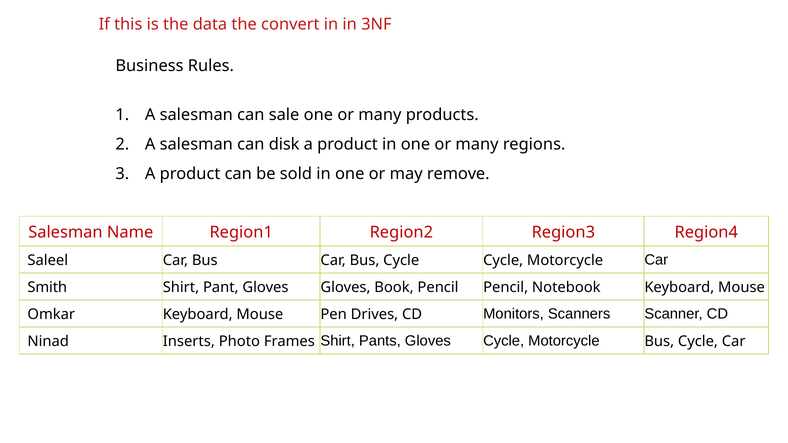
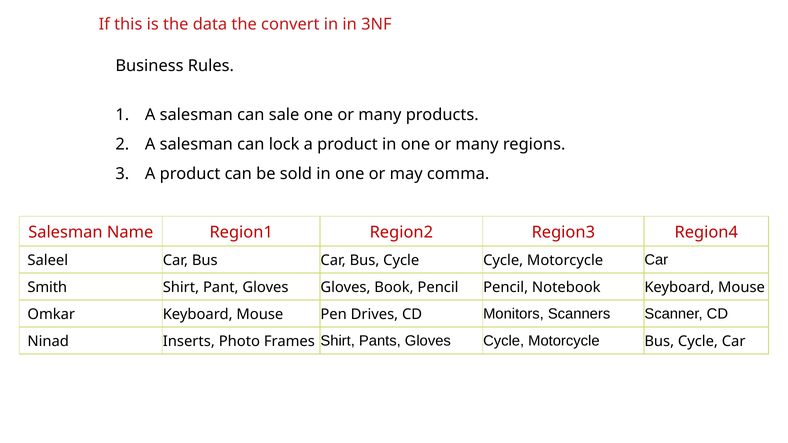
disk: disk -> lock
remove: remove -> comma
